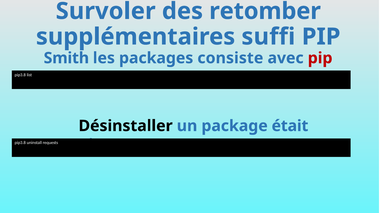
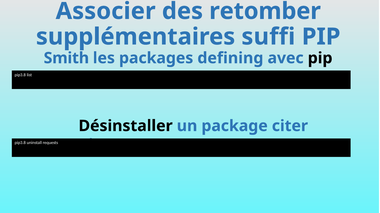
Survoler: Survoler -> Associer
consiste: consiste -> defining
pip at (320, 58) colour: red -> black
était: était -> citer
